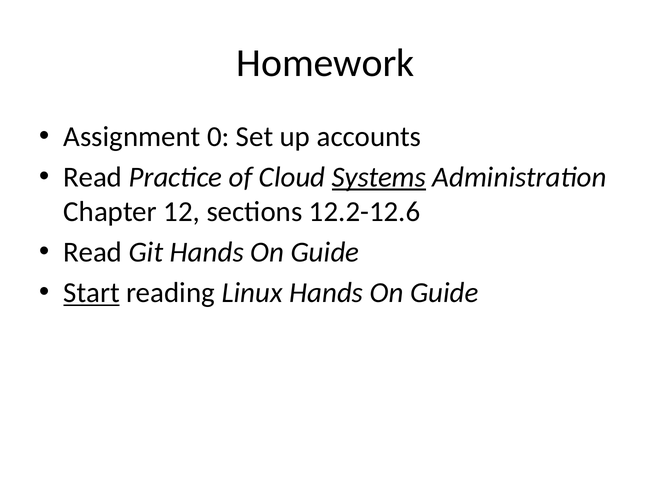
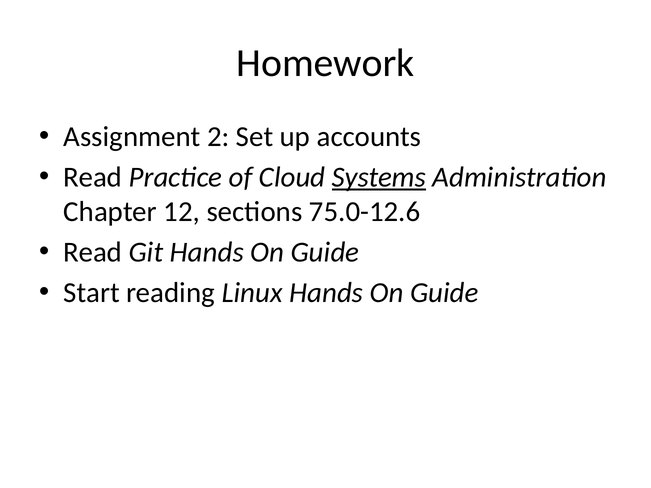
0: 0 -> 2
12.2-12.6: 12.2-12.6 -> 75.0-12.6
Start underline: present -> none
